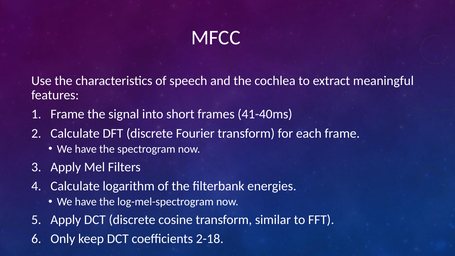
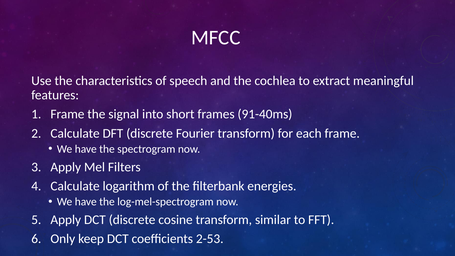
41-40ms: 41-40ms -> 91-40ms
2-18: 2-18 -> 2-53
